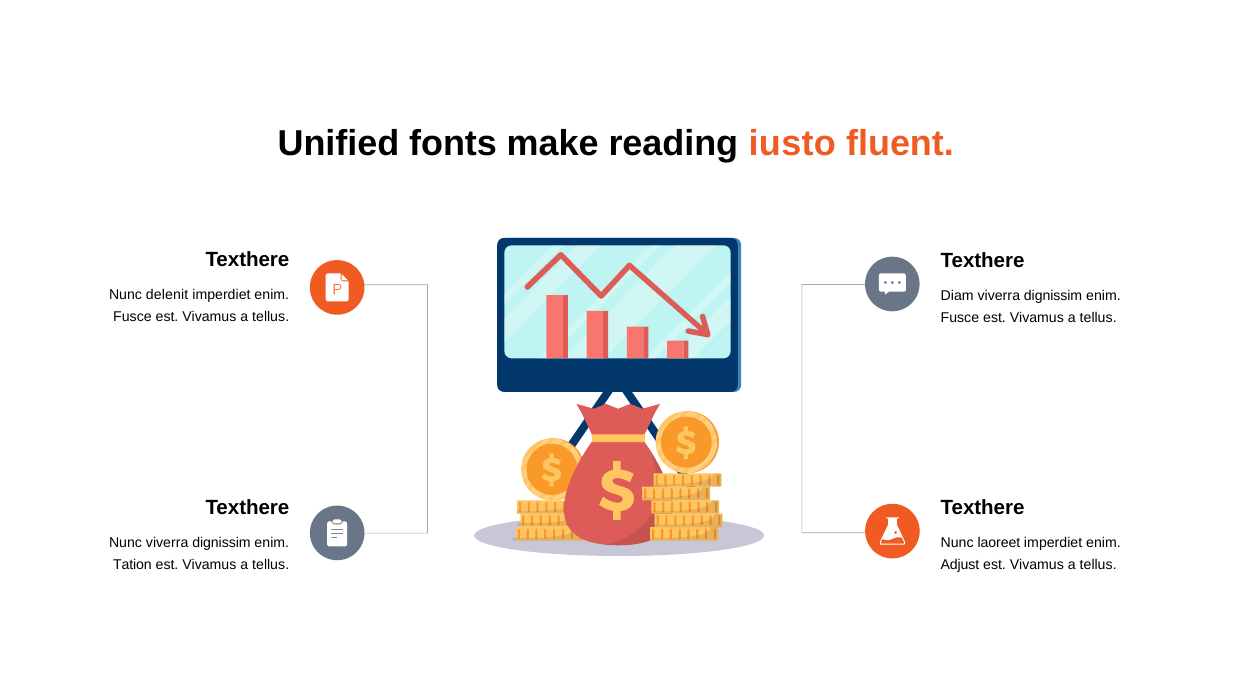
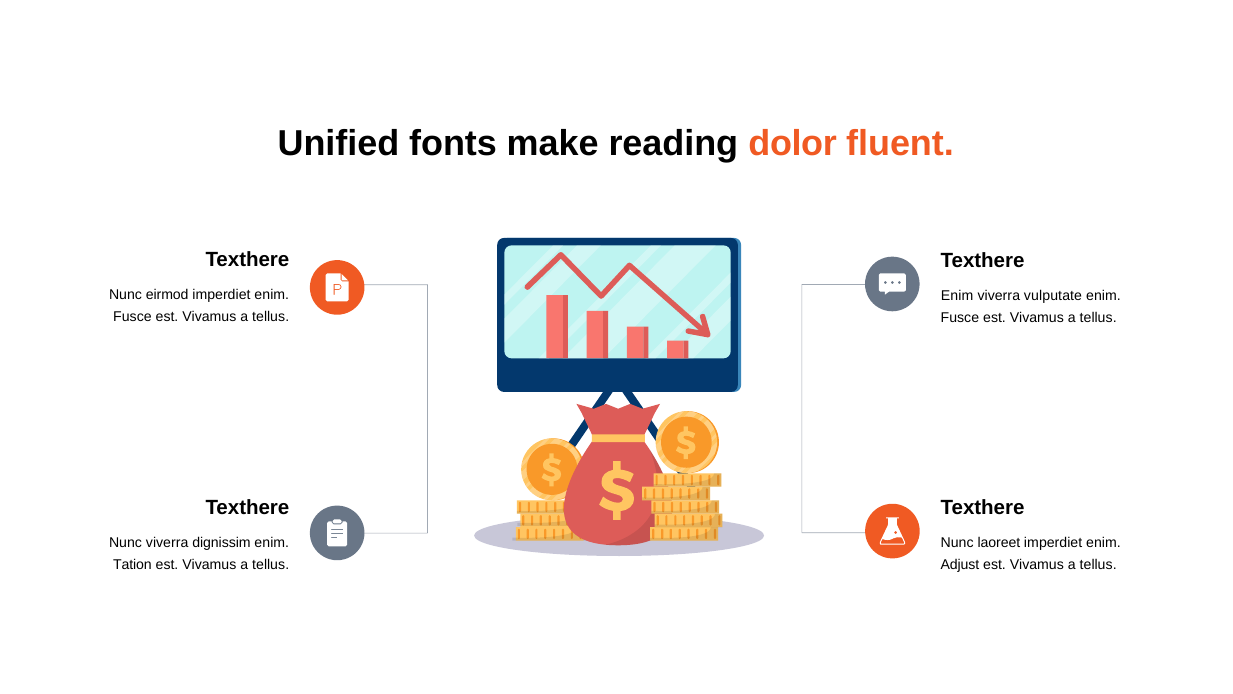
iusto: iusto -> dolor
delenit: delenit -> eirmod
Diam at (957, 295): Diam -> Enim
dignissim at (1053, 295): dignissim -> vulputate
